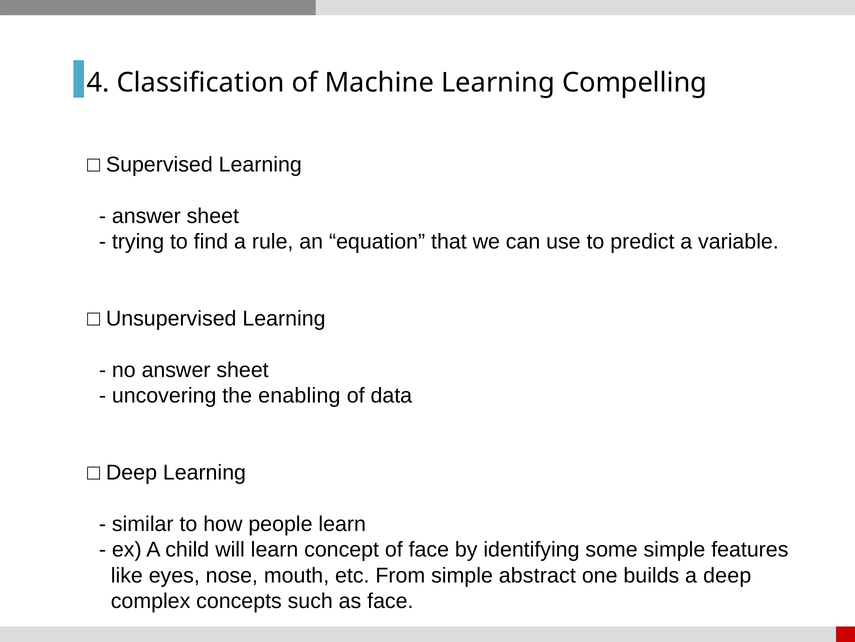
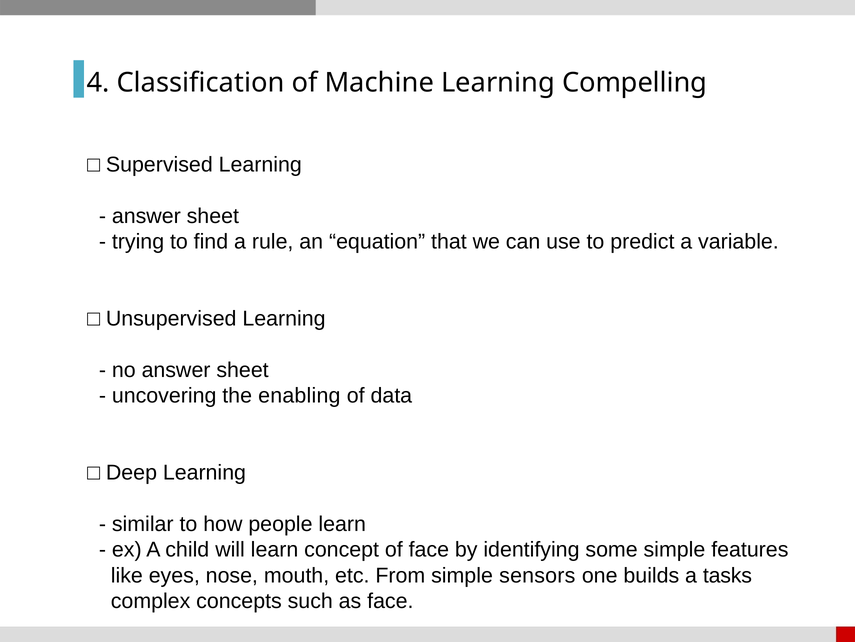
abstract: abstract -> sensors
a deep: deep -> tasks
